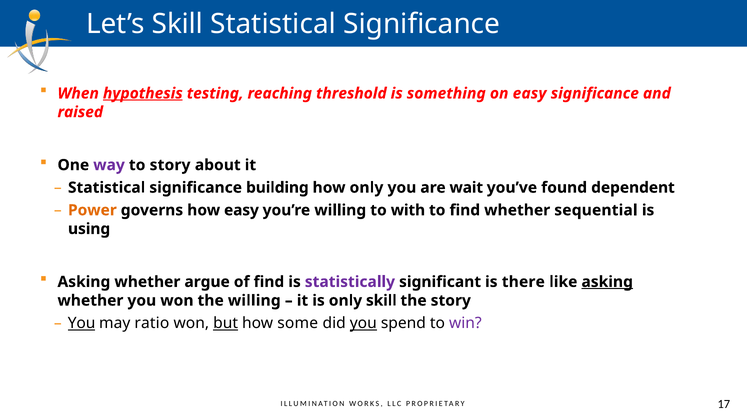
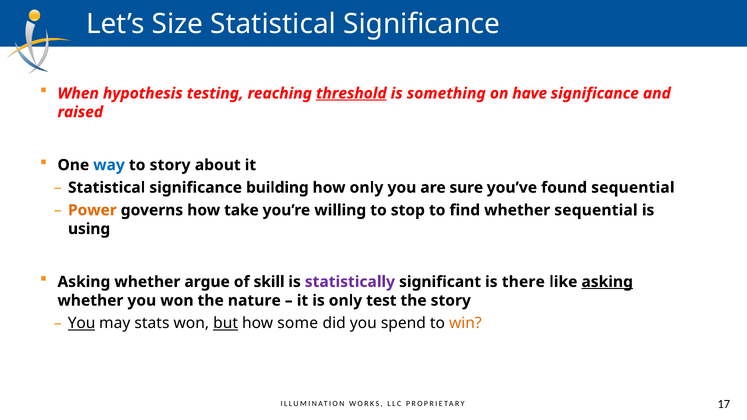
Let’s Skill: Skill -> Size
hypothesis underline: present -> none
threshold underline: none -> present
on easy: easy -> have
way colour: purple -> blue
wait: wait -> sure
found dependent: dependent -> sequential
how easy: easy -> take
with: with -> stop
of find: find -> skill
the willing: willing -> nature
only skill: skill -> test
ratio: ratio -> stats
you at (363, 323) underline: present -> none
win colour: purple -> orange
